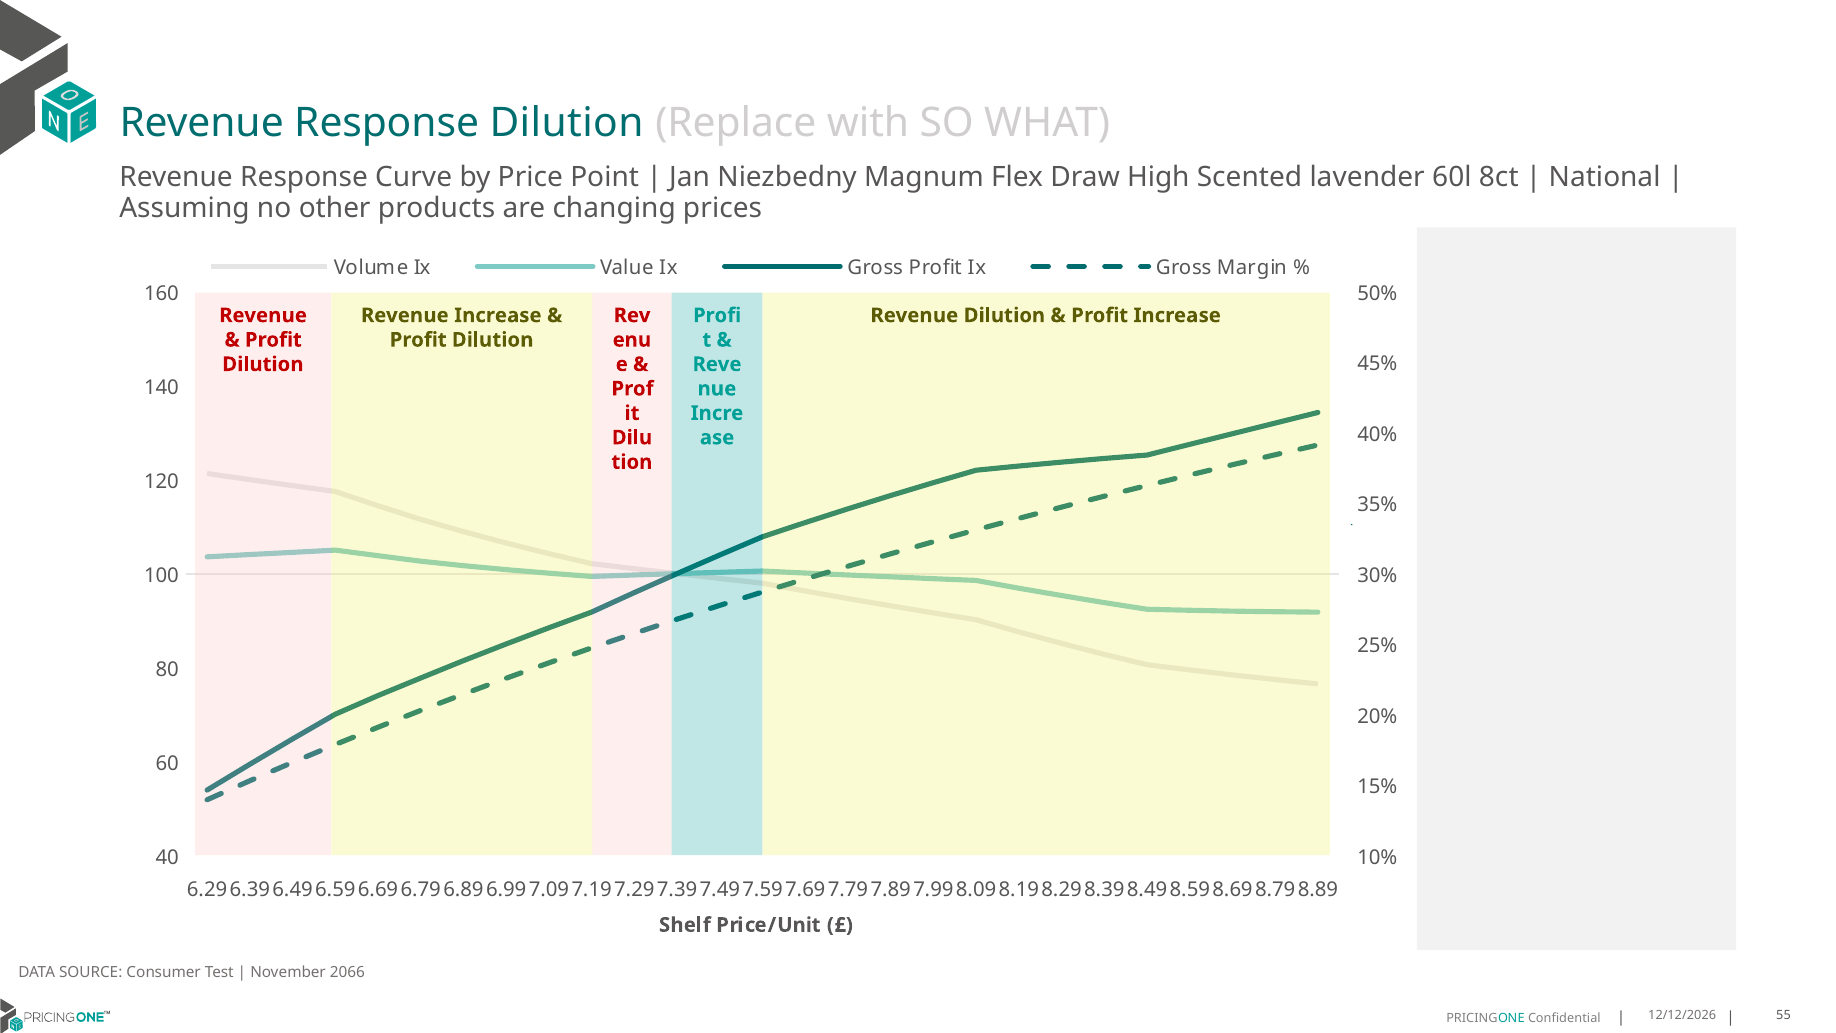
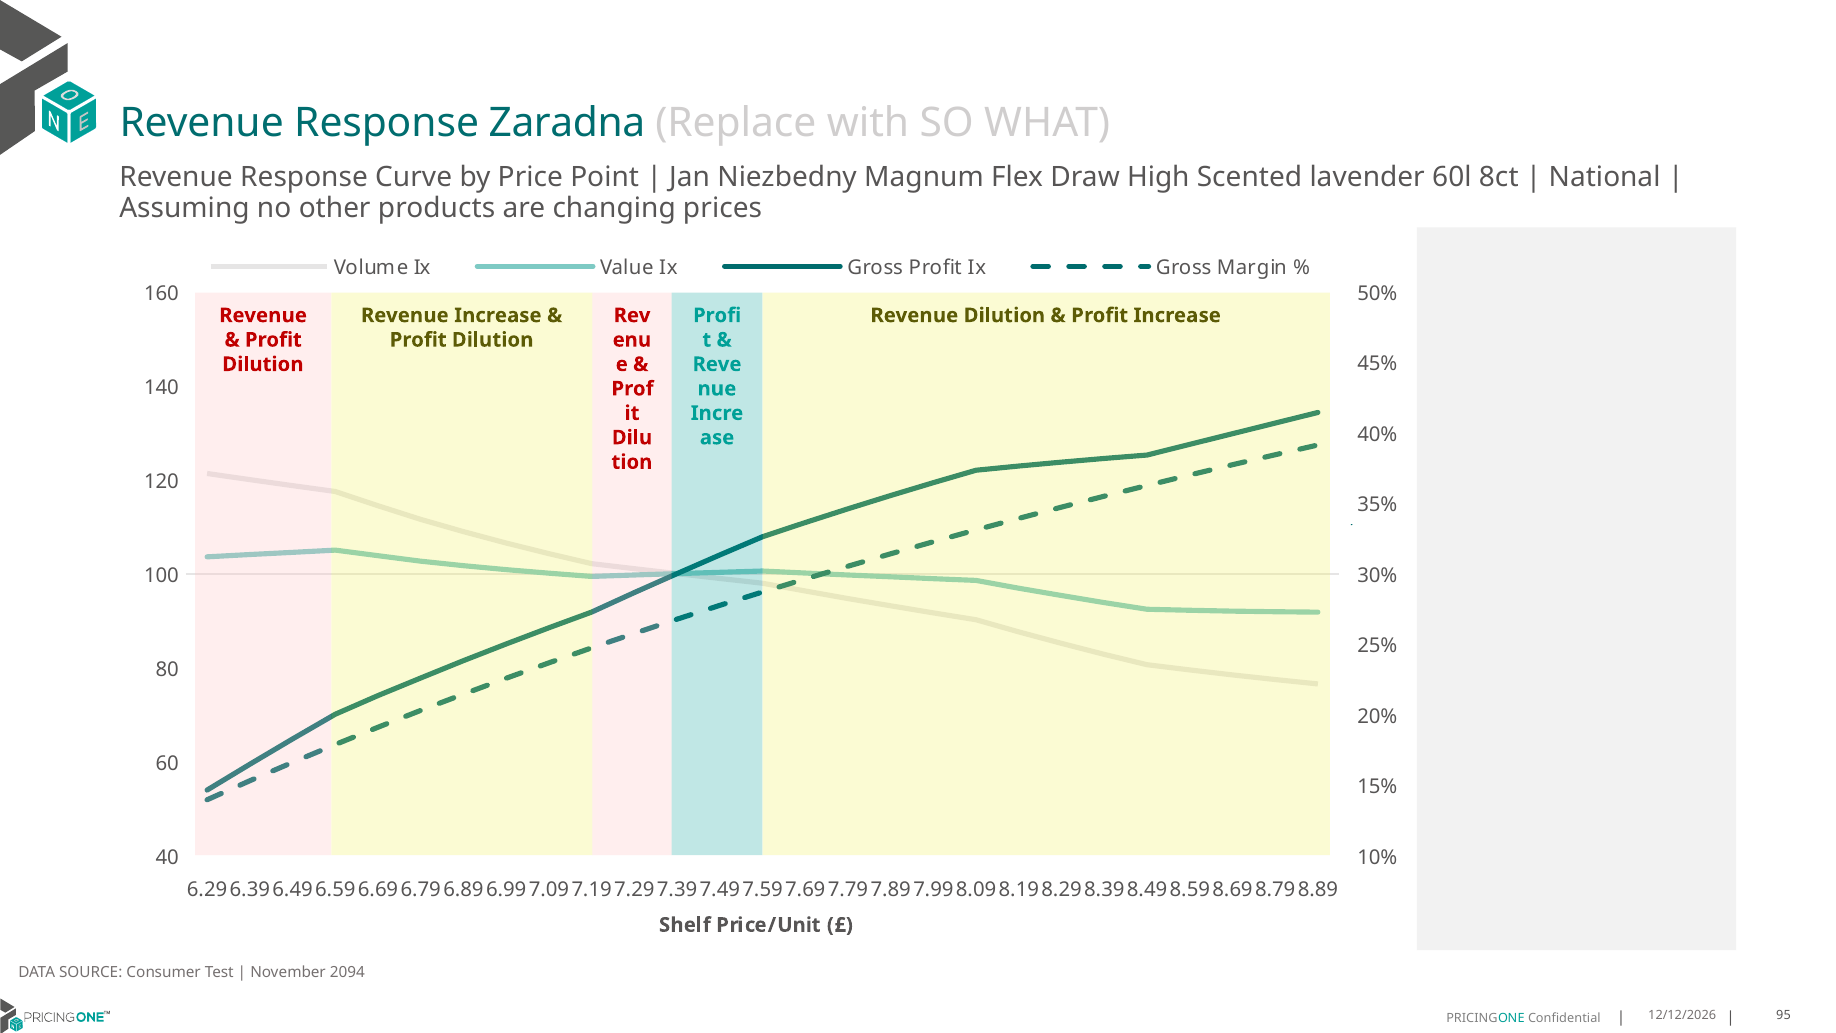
Response Dilution: Dilution -> Zaradna
2066: 2066 -> 2094
55: 55 -> 95
